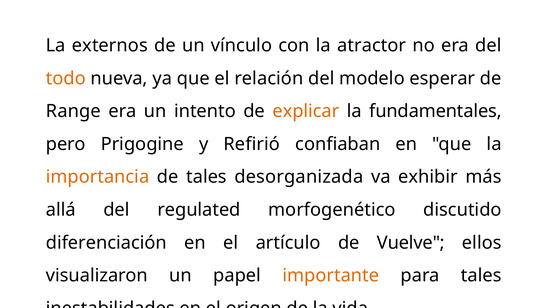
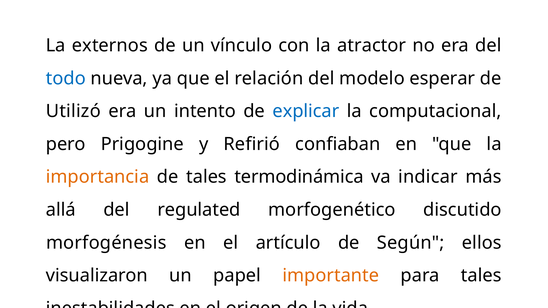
todo colour: orange -> blue
Range: Range -> Utilizó
explicar colour: orange -> blue
fundamentales: fundamentales -> computacional
desorganizada: desorganizada -> termodinámica
exhibir: exhibir -> indicar
diferenciación: diferenciación -> morfogénesis
Vuelve: Vuelve -> Según
